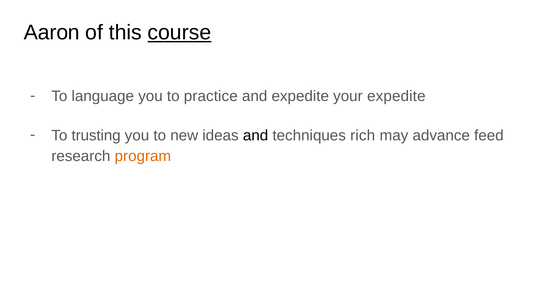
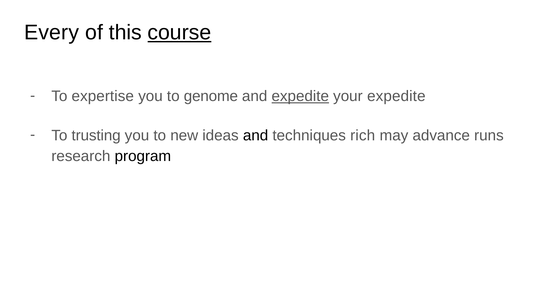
Aaron: Aaron -> Every
language: language -> expertise
practice: practice -> genome
expedite at (300, 96) underline: none -> present
feed: feed -> runs
program colour: orange -> black
